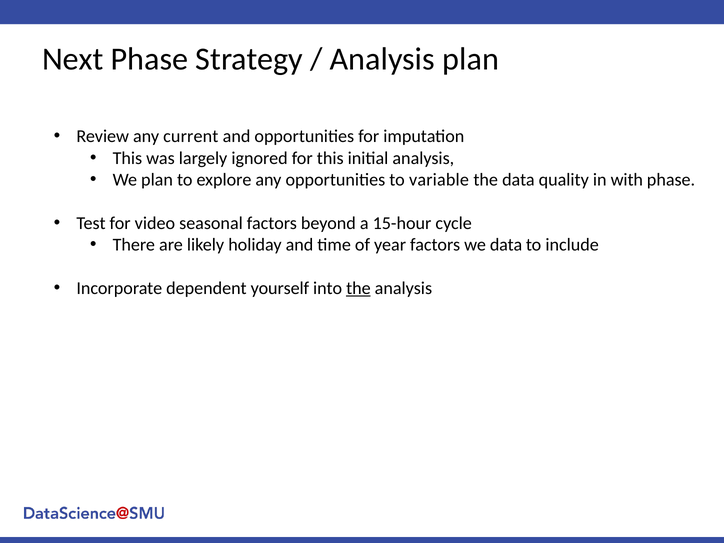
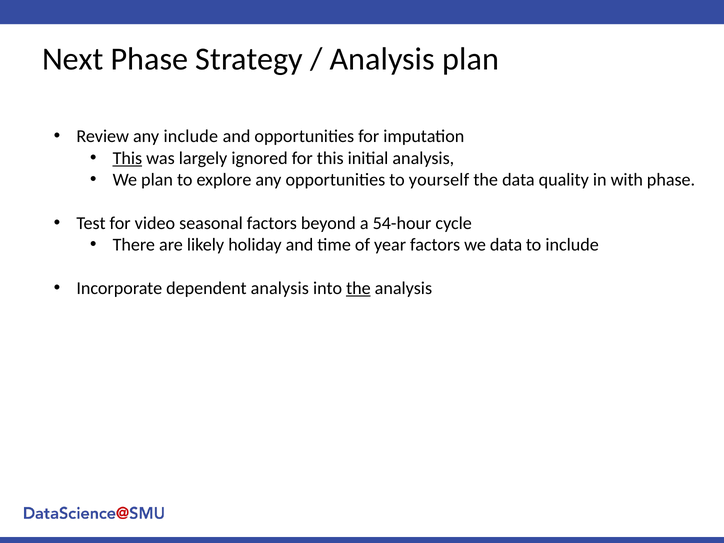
any current: current -> include
This at (127, 158) underline: none -> present
variable: variable -> yourself
15-hour: 15-hour -> 54-hour
dependent yourself: yourself -> analysis
